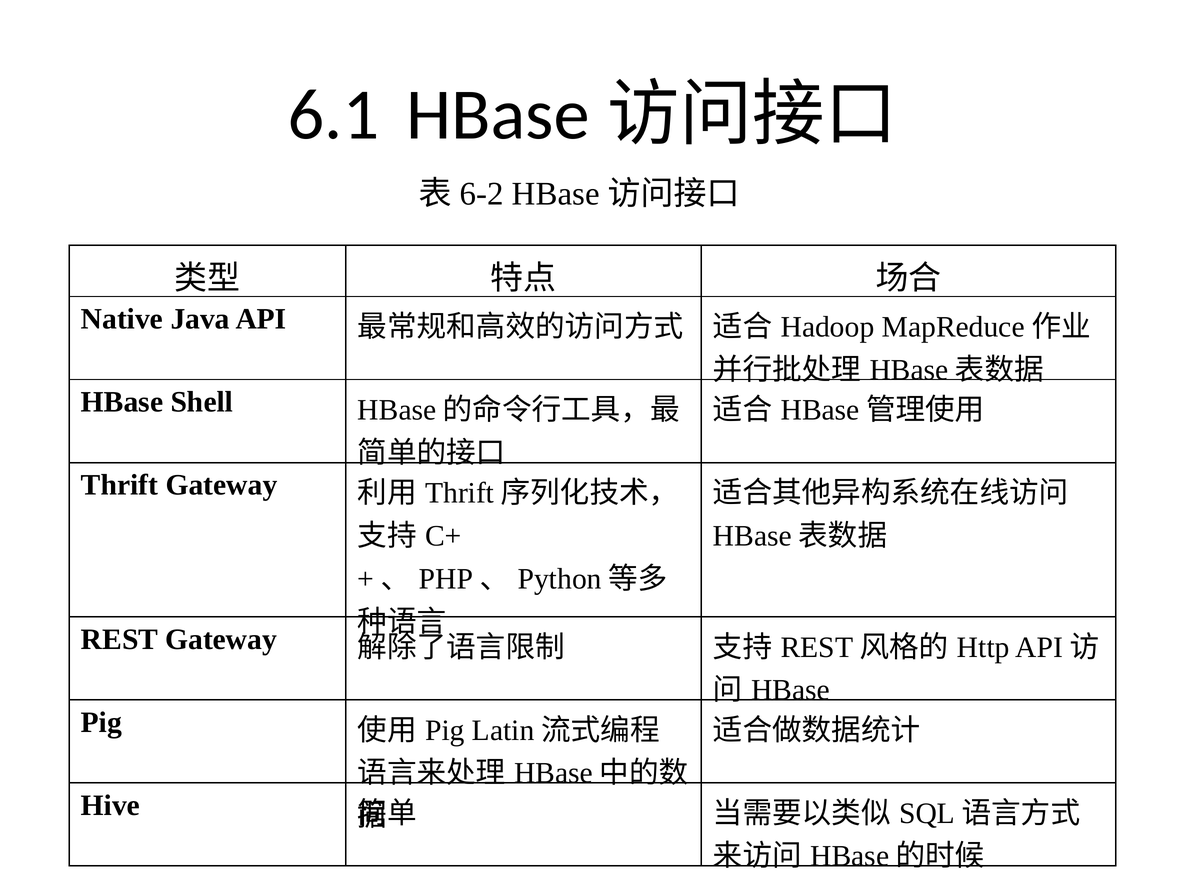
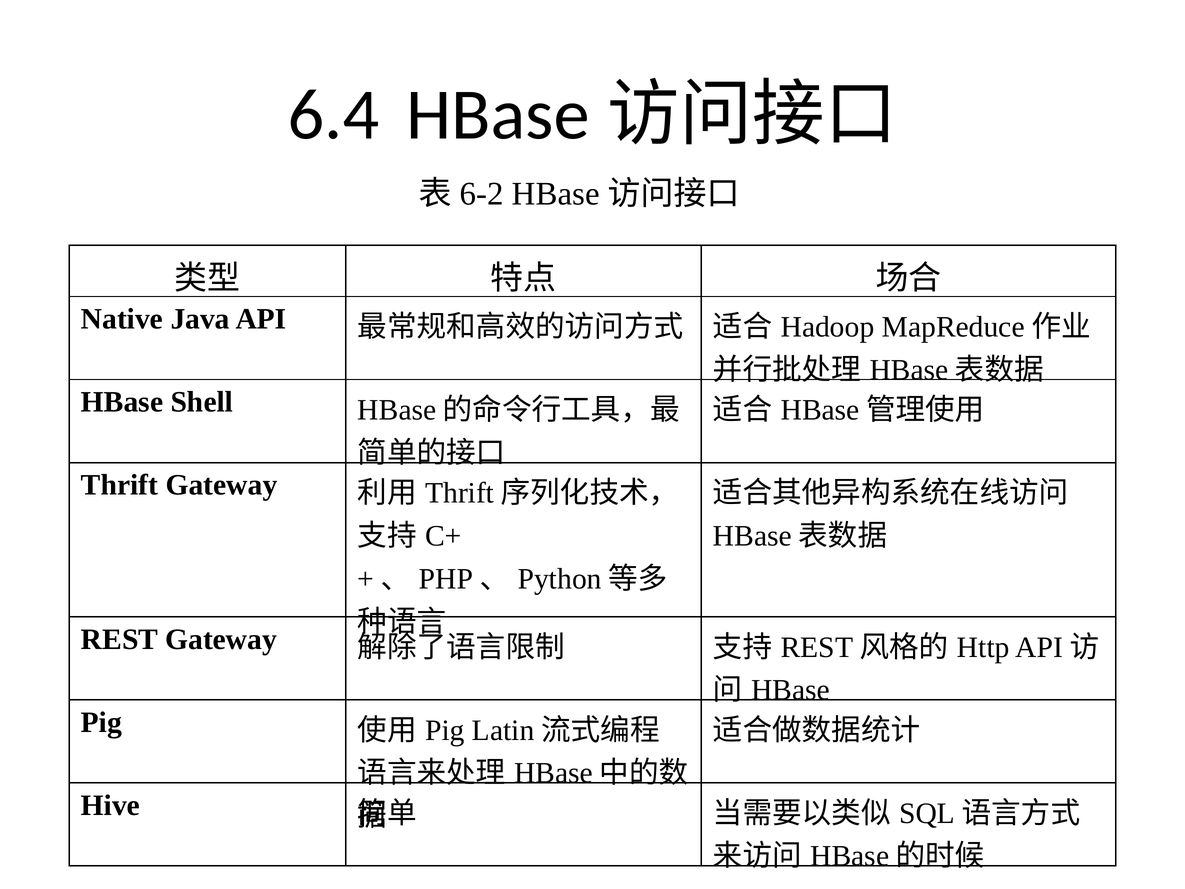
6.1: 6.1 -> 6.4
